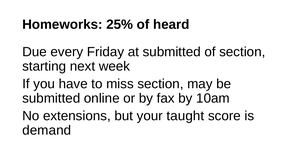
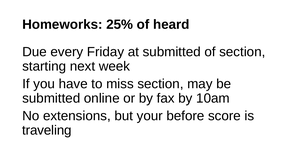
taught: taught -> before
demand: demand -> traveling
